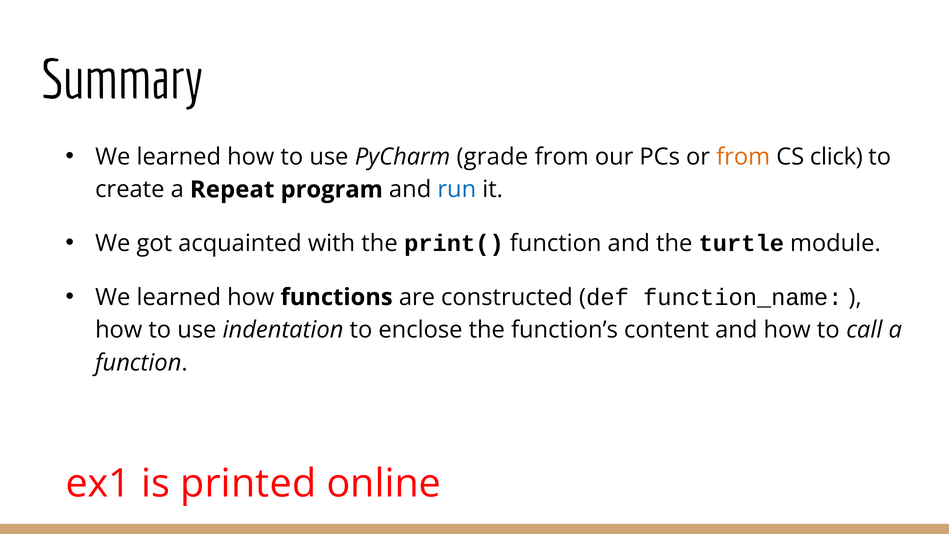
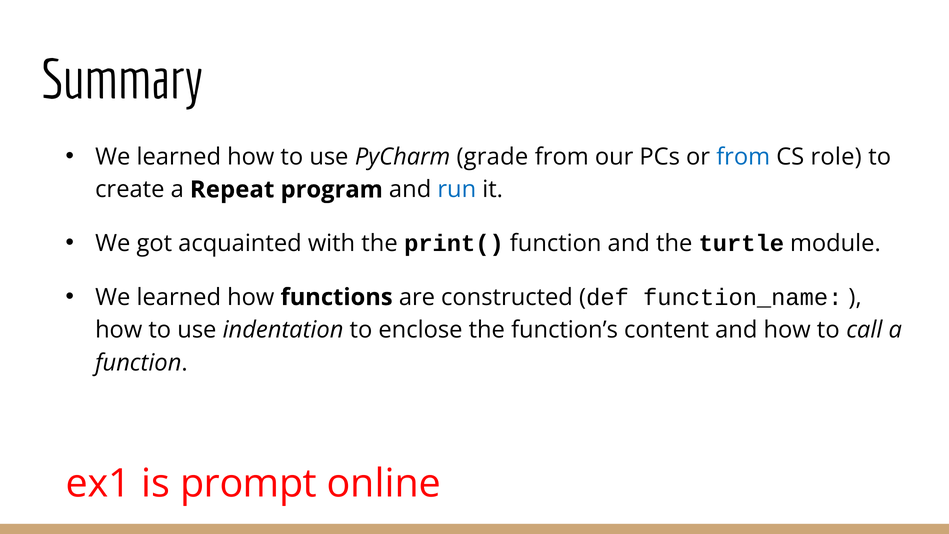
from at (743, 157) colour: orange -> blue
click: click -> role
printed: printed -> prompt
